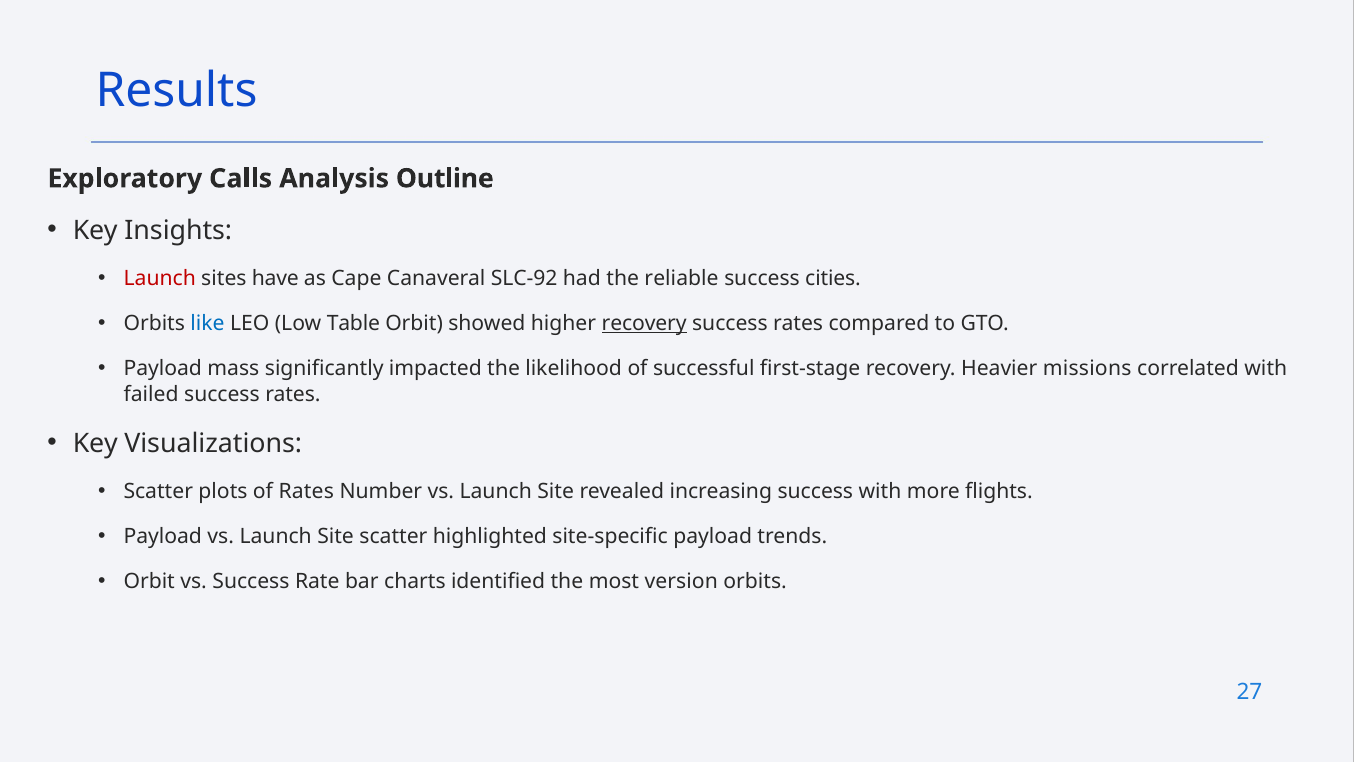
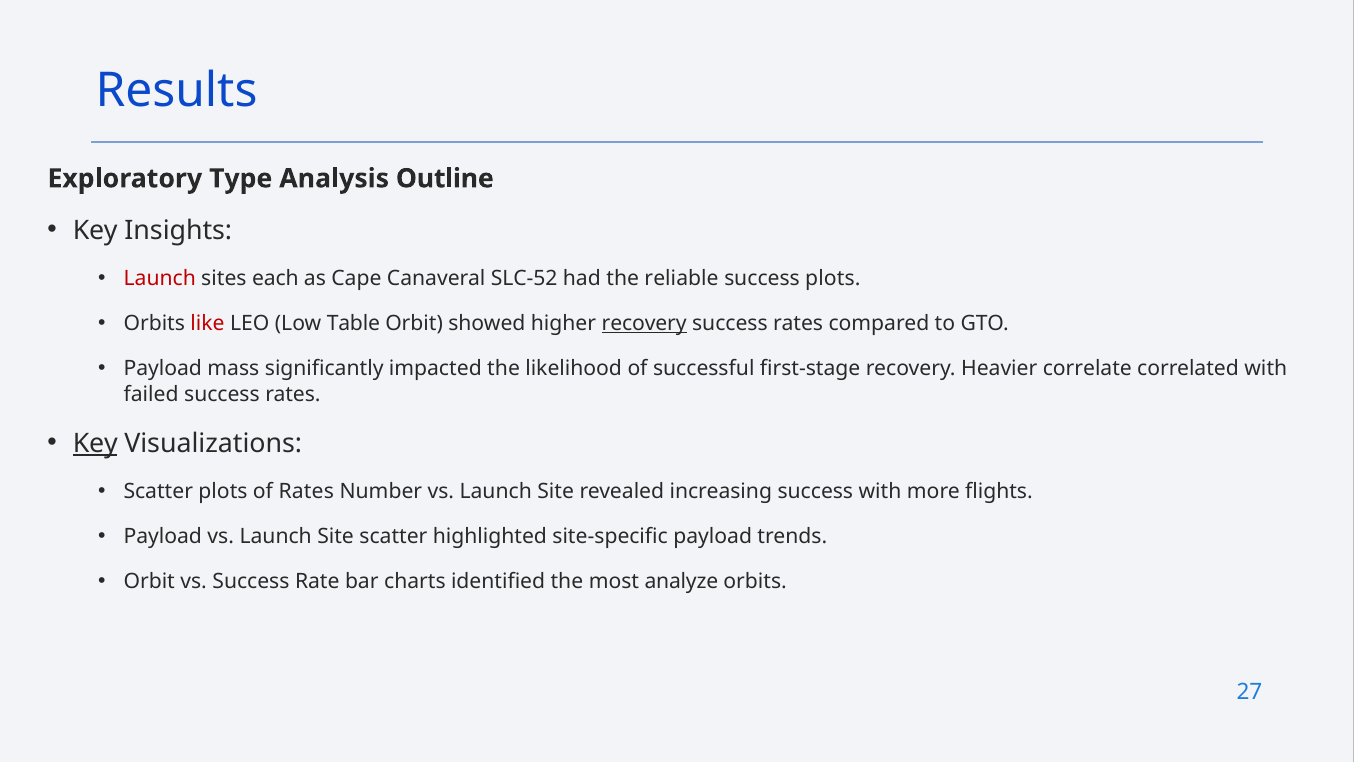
Calls: Calls -> Type
have: have -> each
SLC-92: SLC-92 -> SLC-52
success cities: cities -> plots
like colour: blue -> red
missions: missions -> correlate
Key at (95, 443) underline: none -> present
version: version -> analyze
